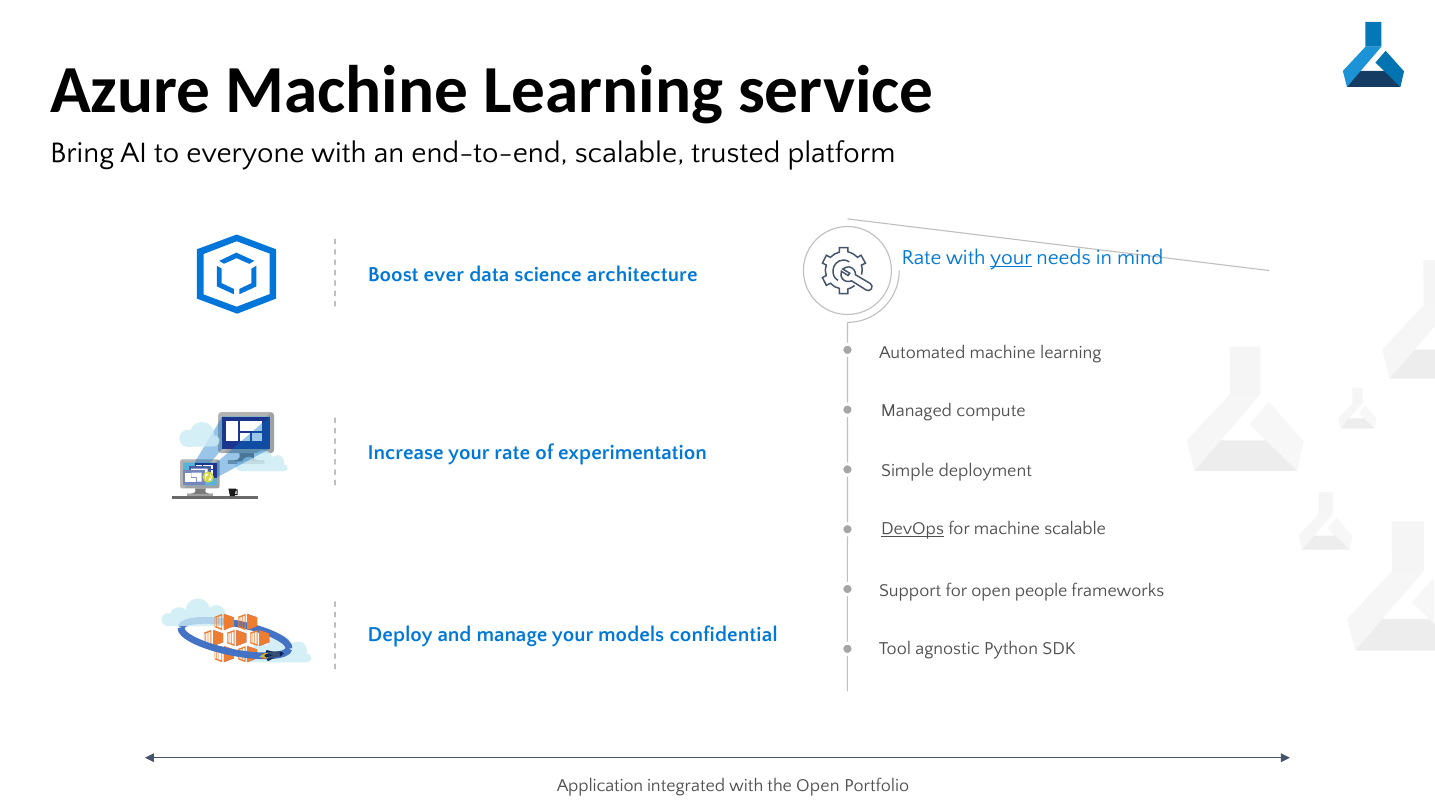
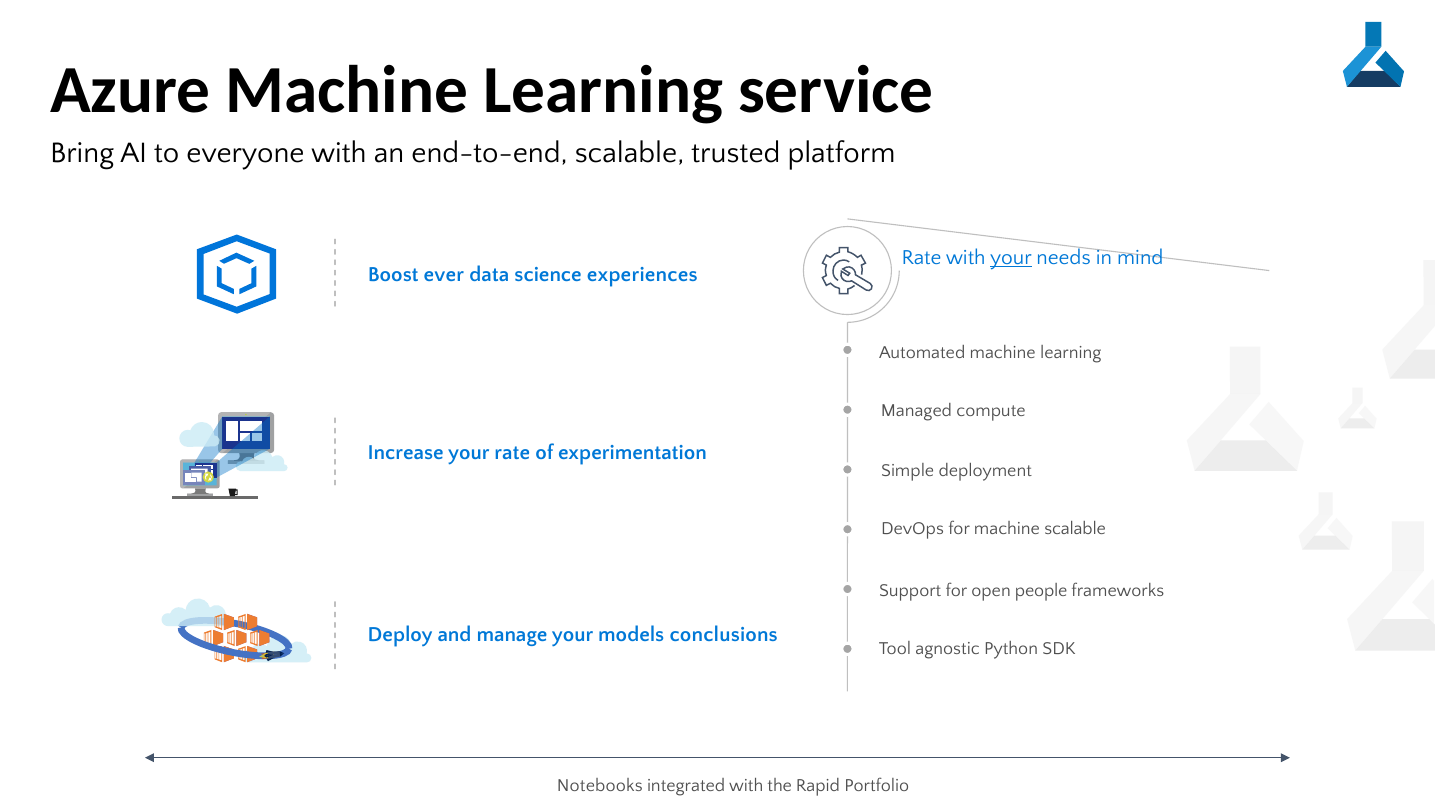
architecture: architecture -> experiences
DevOps underline: present -> none
confidential: confidential -> conclusions
Application: Application -> Notebooks
the Open: Open -> Rapid
